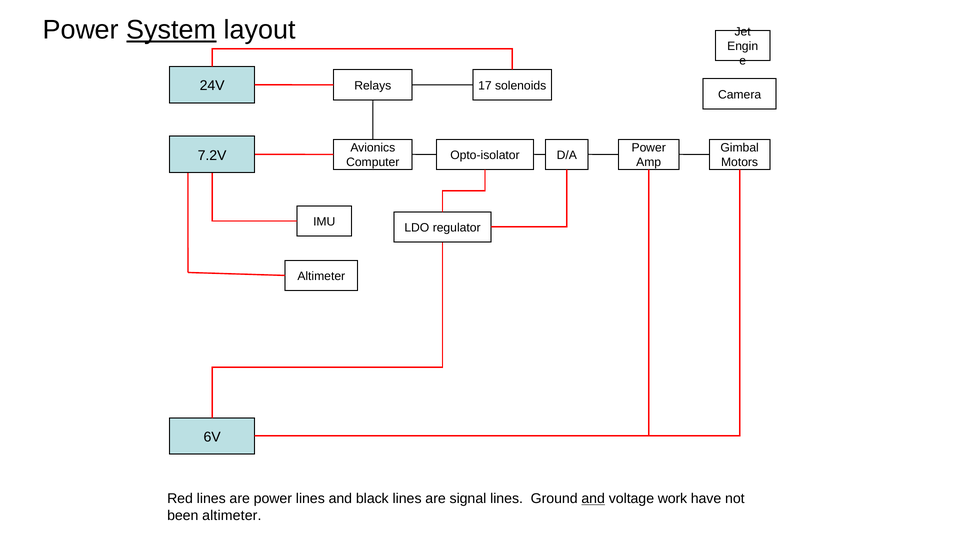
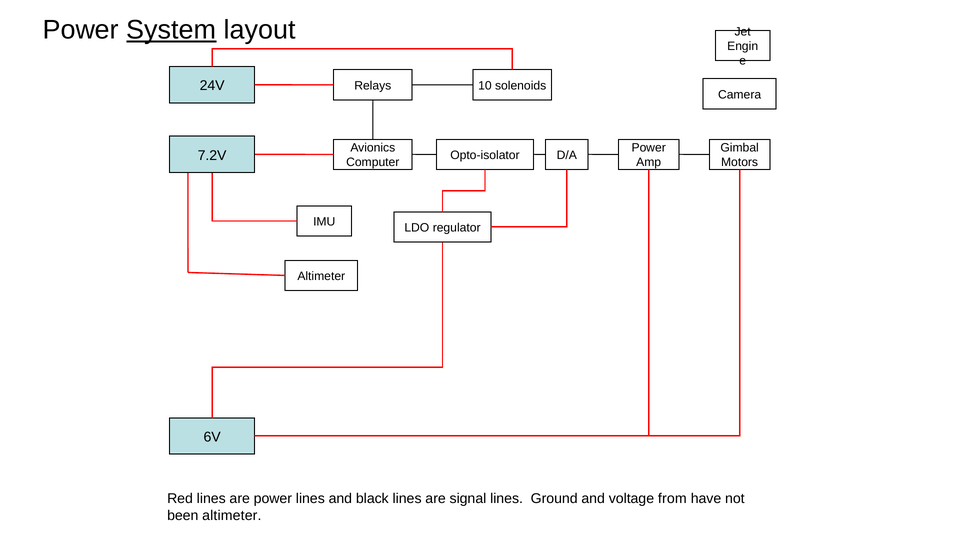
17: 17 -> 10
and at (593, 499) underline: present -> none
work: work -> from
